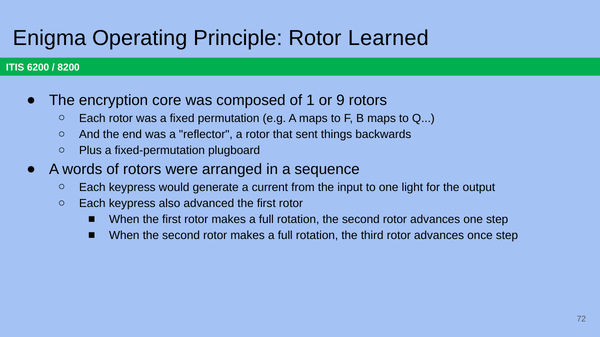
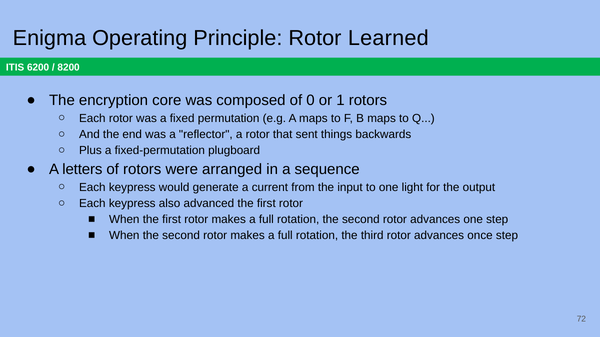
1: 1 -> 0
9: 9 -> 1
words: words -> letters
